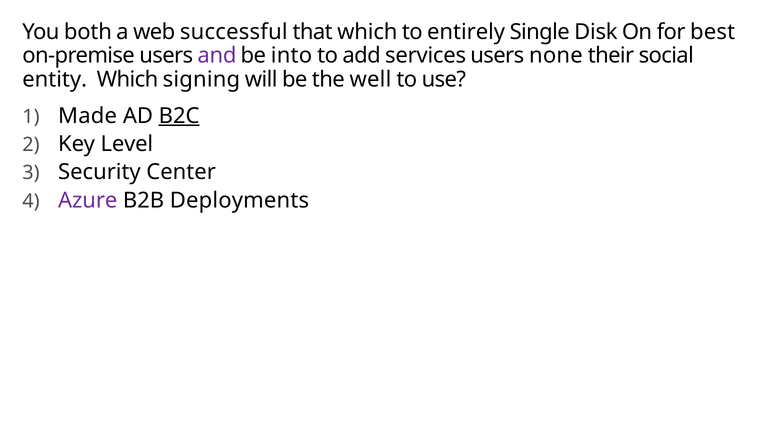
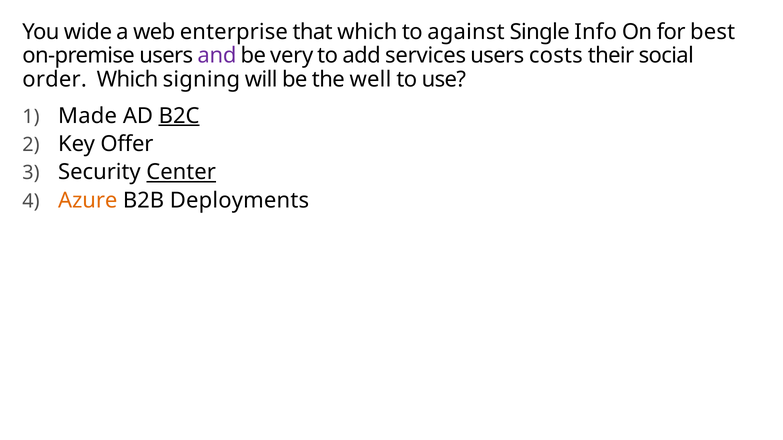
both: both -> wide
successful: successful -> enterprise
entirely: entirely -> against
Disk: Disk -> Info
into: into -> very
none: none -> costs
entity: entity -> order
Level: Level -> Offer
Center underline: none -> present
Azure colour: purple -> orange
